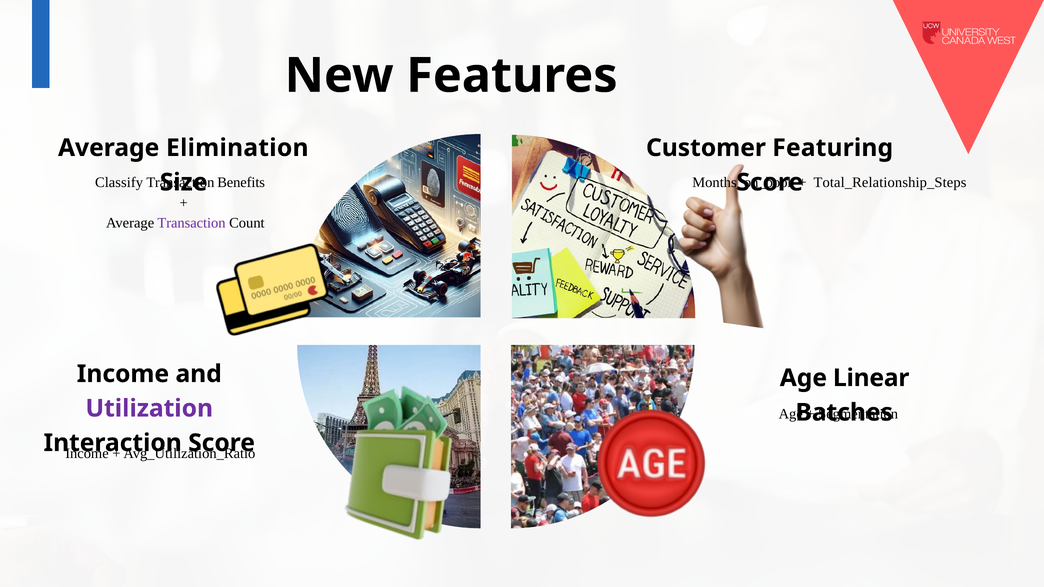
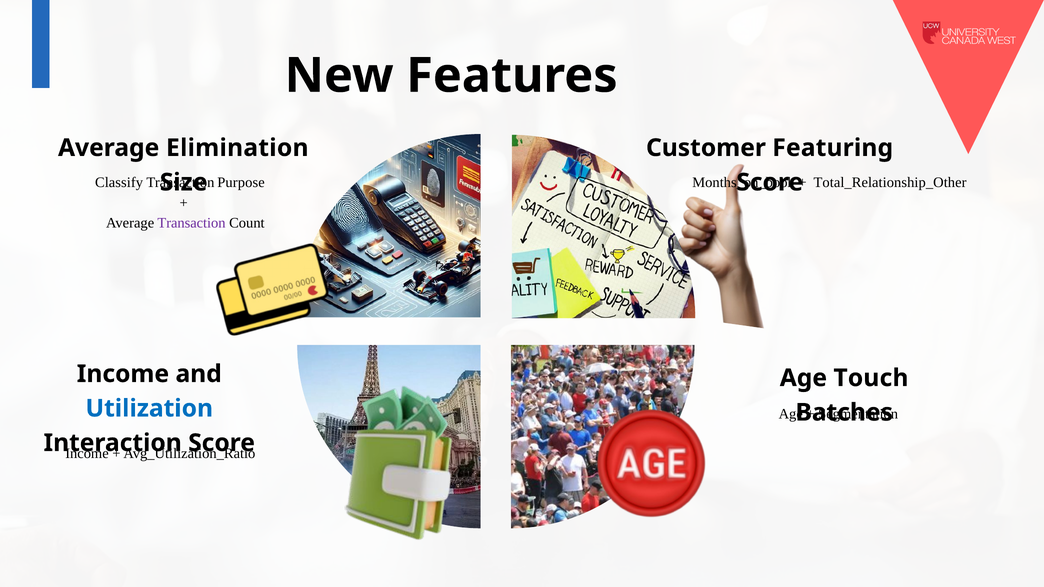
Benefits: Benefits -> Purpose
Total_Relationship_Steps: Total_Relationship_Steps -> Total_Relationship_Other
Linear: Linear -> Touch
Utilization colour: purple -> blue
